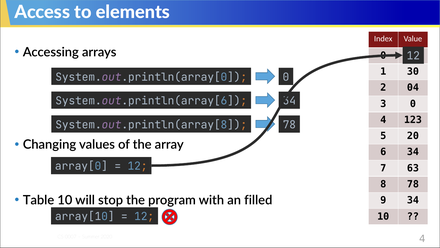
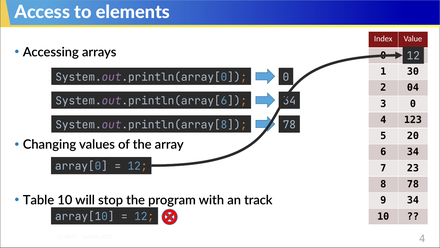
63: 63 -> 23
filled: filled -> track
